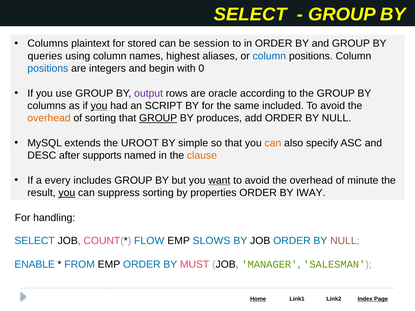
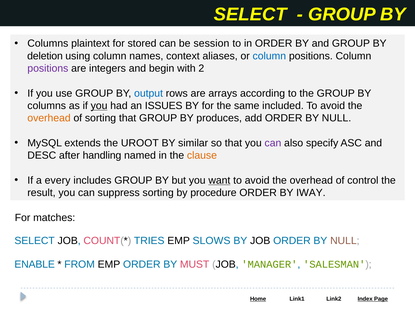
queries: queries -> deletion
highest: highest -> context
positions at (48, 68) colour: blue -> purple
0: 0 -> 2
output colour: purple -> blue
oracle: oracle -> arrays
SCRIPT: SCRIPT -> ISSUES
GROUP at (158, 118) underline: present -> none
simple: simple -> similar
can at (273, 143) colour: orange -> purple
supports: supports -> handling
minute: minute -> control
you at (67, 193) underline: present -> none
properties: properties -> procedure
handling: handling -> matches
FLOW: FLOW -> TRIES
